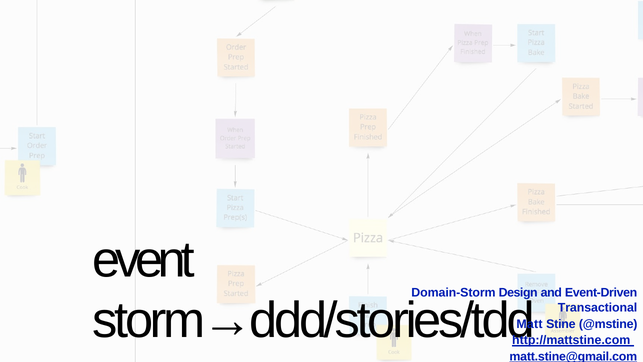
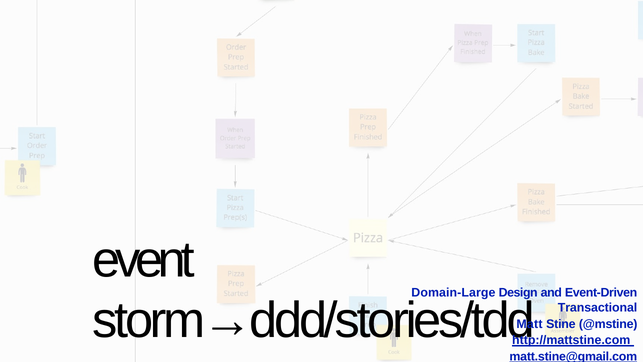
Domain-Storm: Domain-Storm -> Domain-Large
